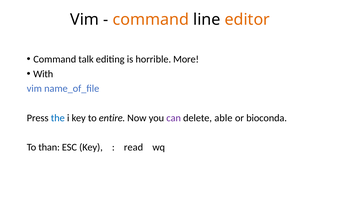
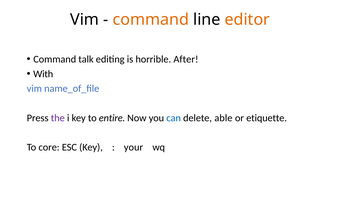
More: More -> After
the colour: blue -> purple
can colour: purple -> blue
bioconda: bioconda -> etiquette
than: than -> core
read: read -> your
